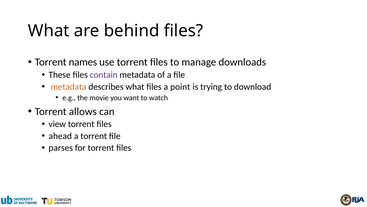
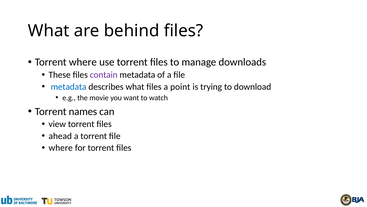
Torrent names: names -> where
metadata at (69, 86) colour: orange -> blue
allows: allows -> names
parses at (61, 147): parses -> where
